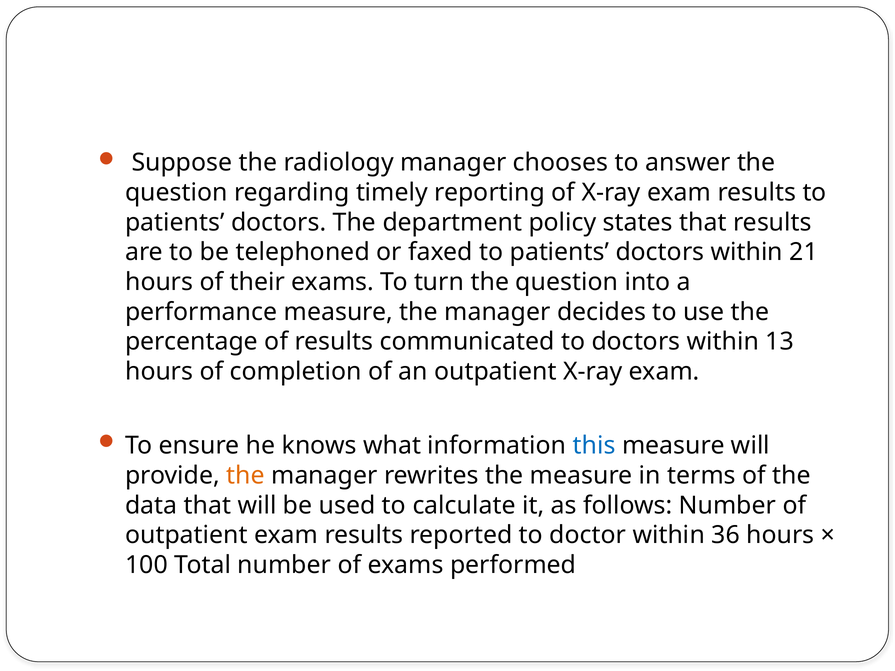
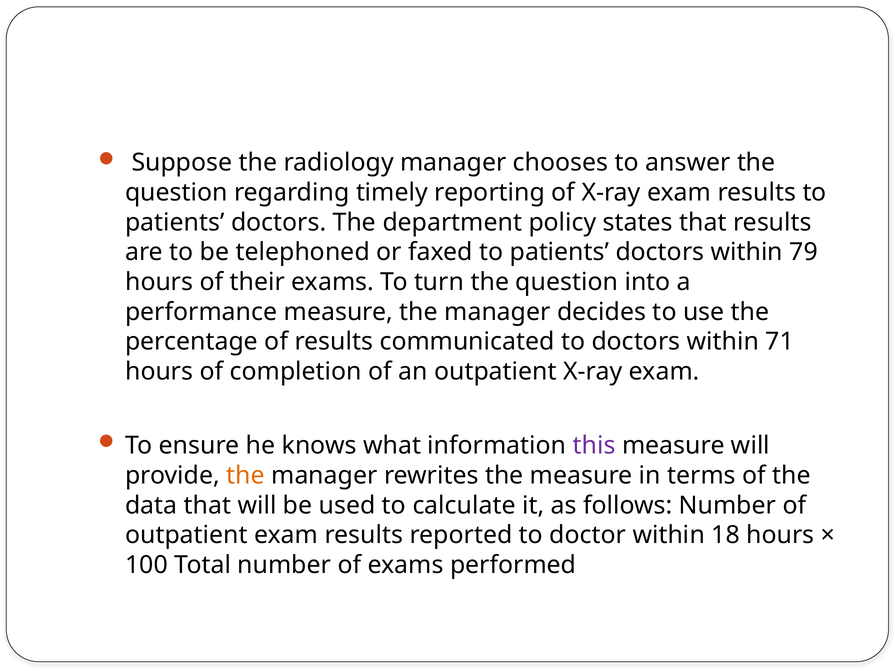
21: 21 -> 79
13: 13 -> 71
this colour: blue -> purple
36: 36 -> 18
